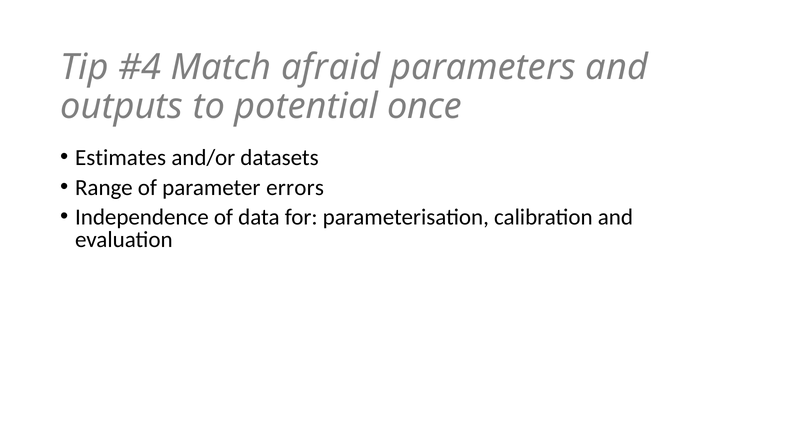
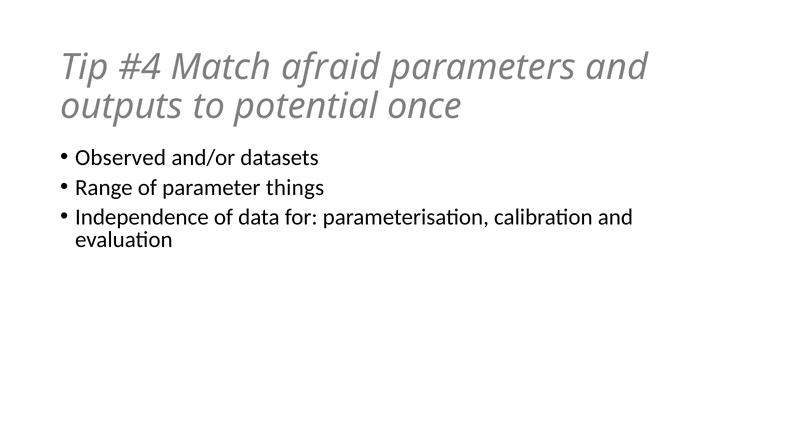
Estimates: Estimates -> Observed
errors: errors -> things
